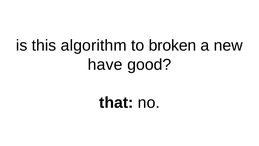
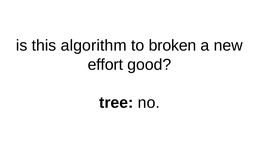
have: have -> effort
that: that -> tree
